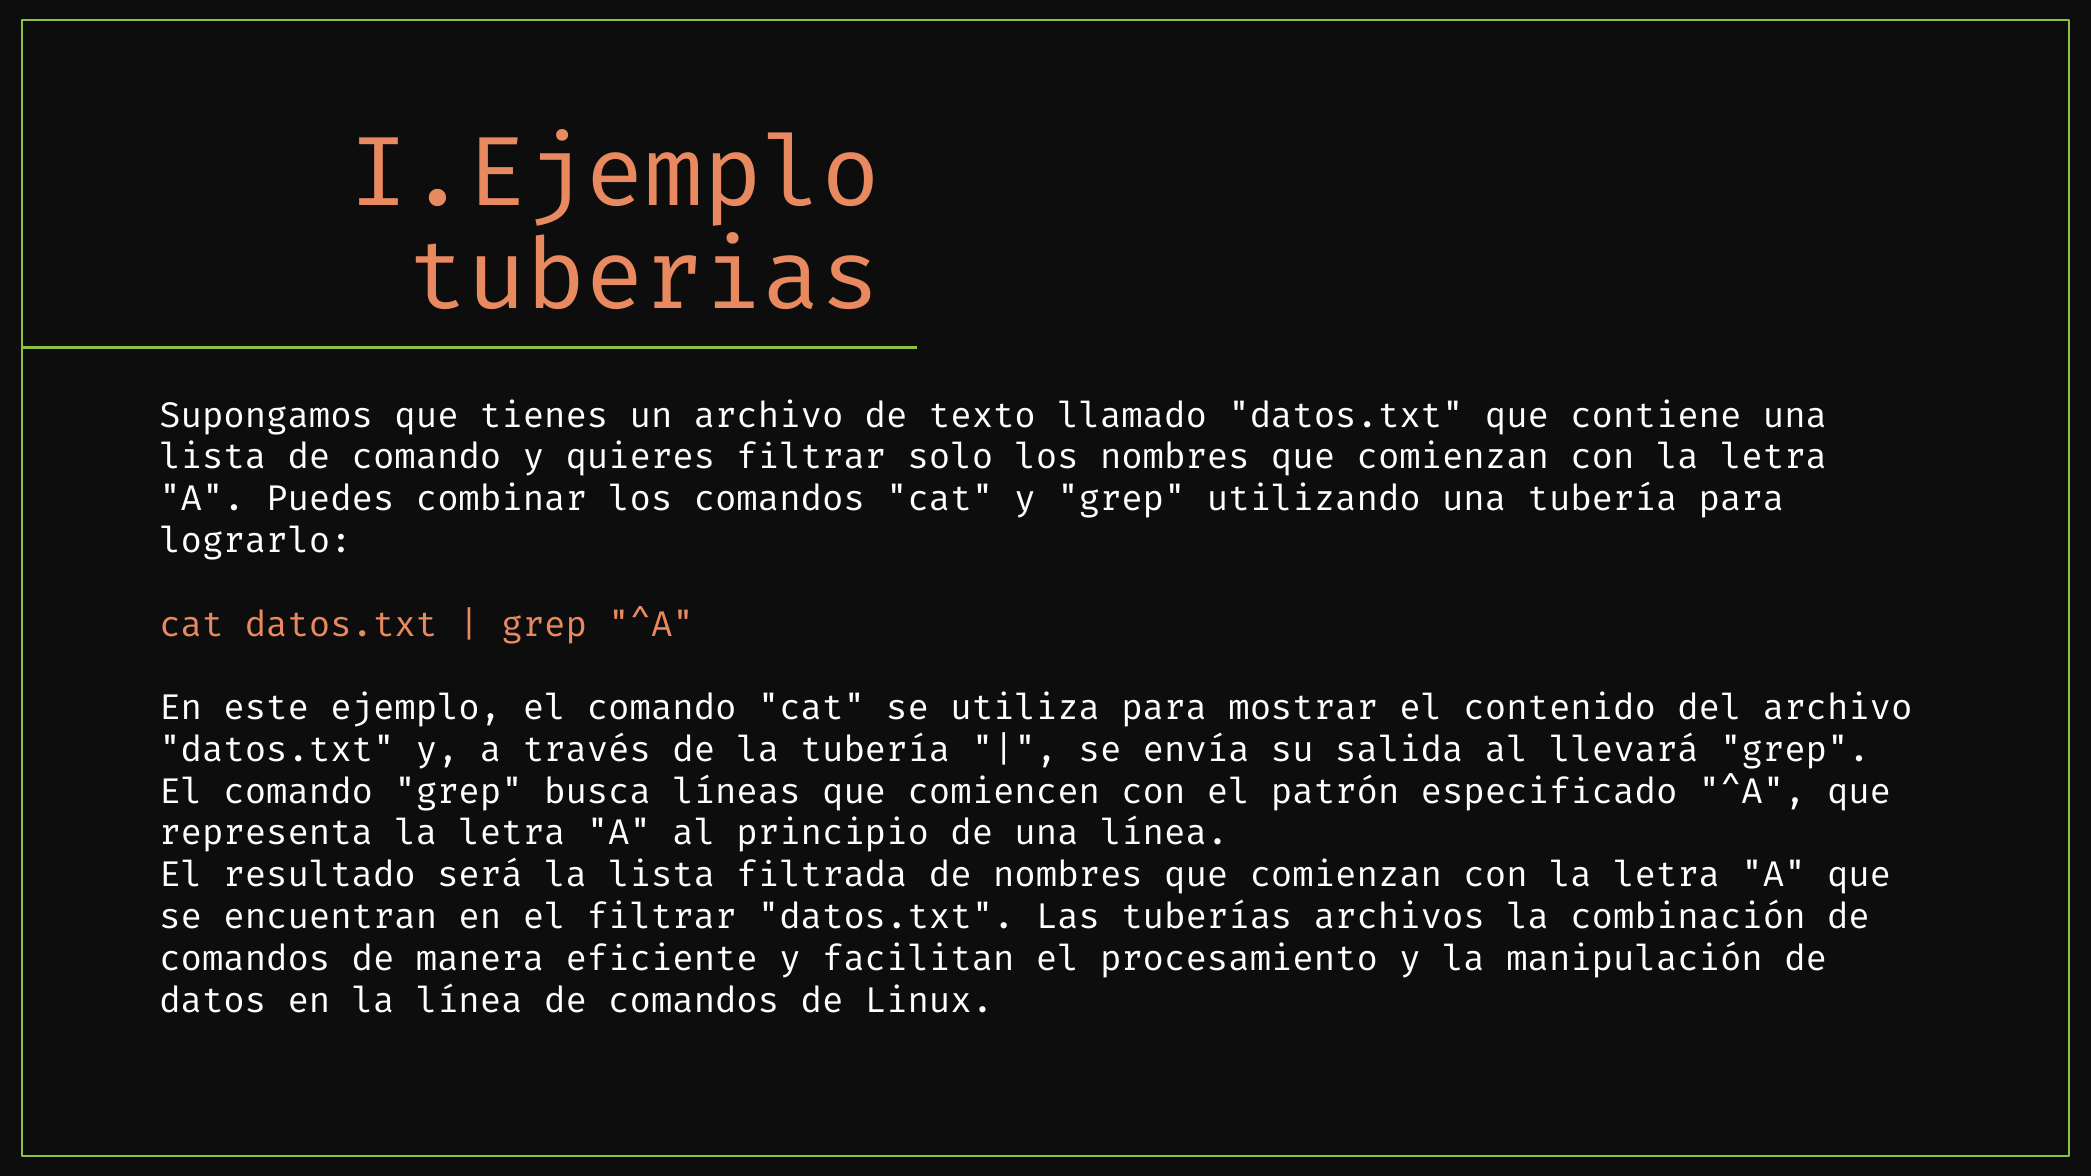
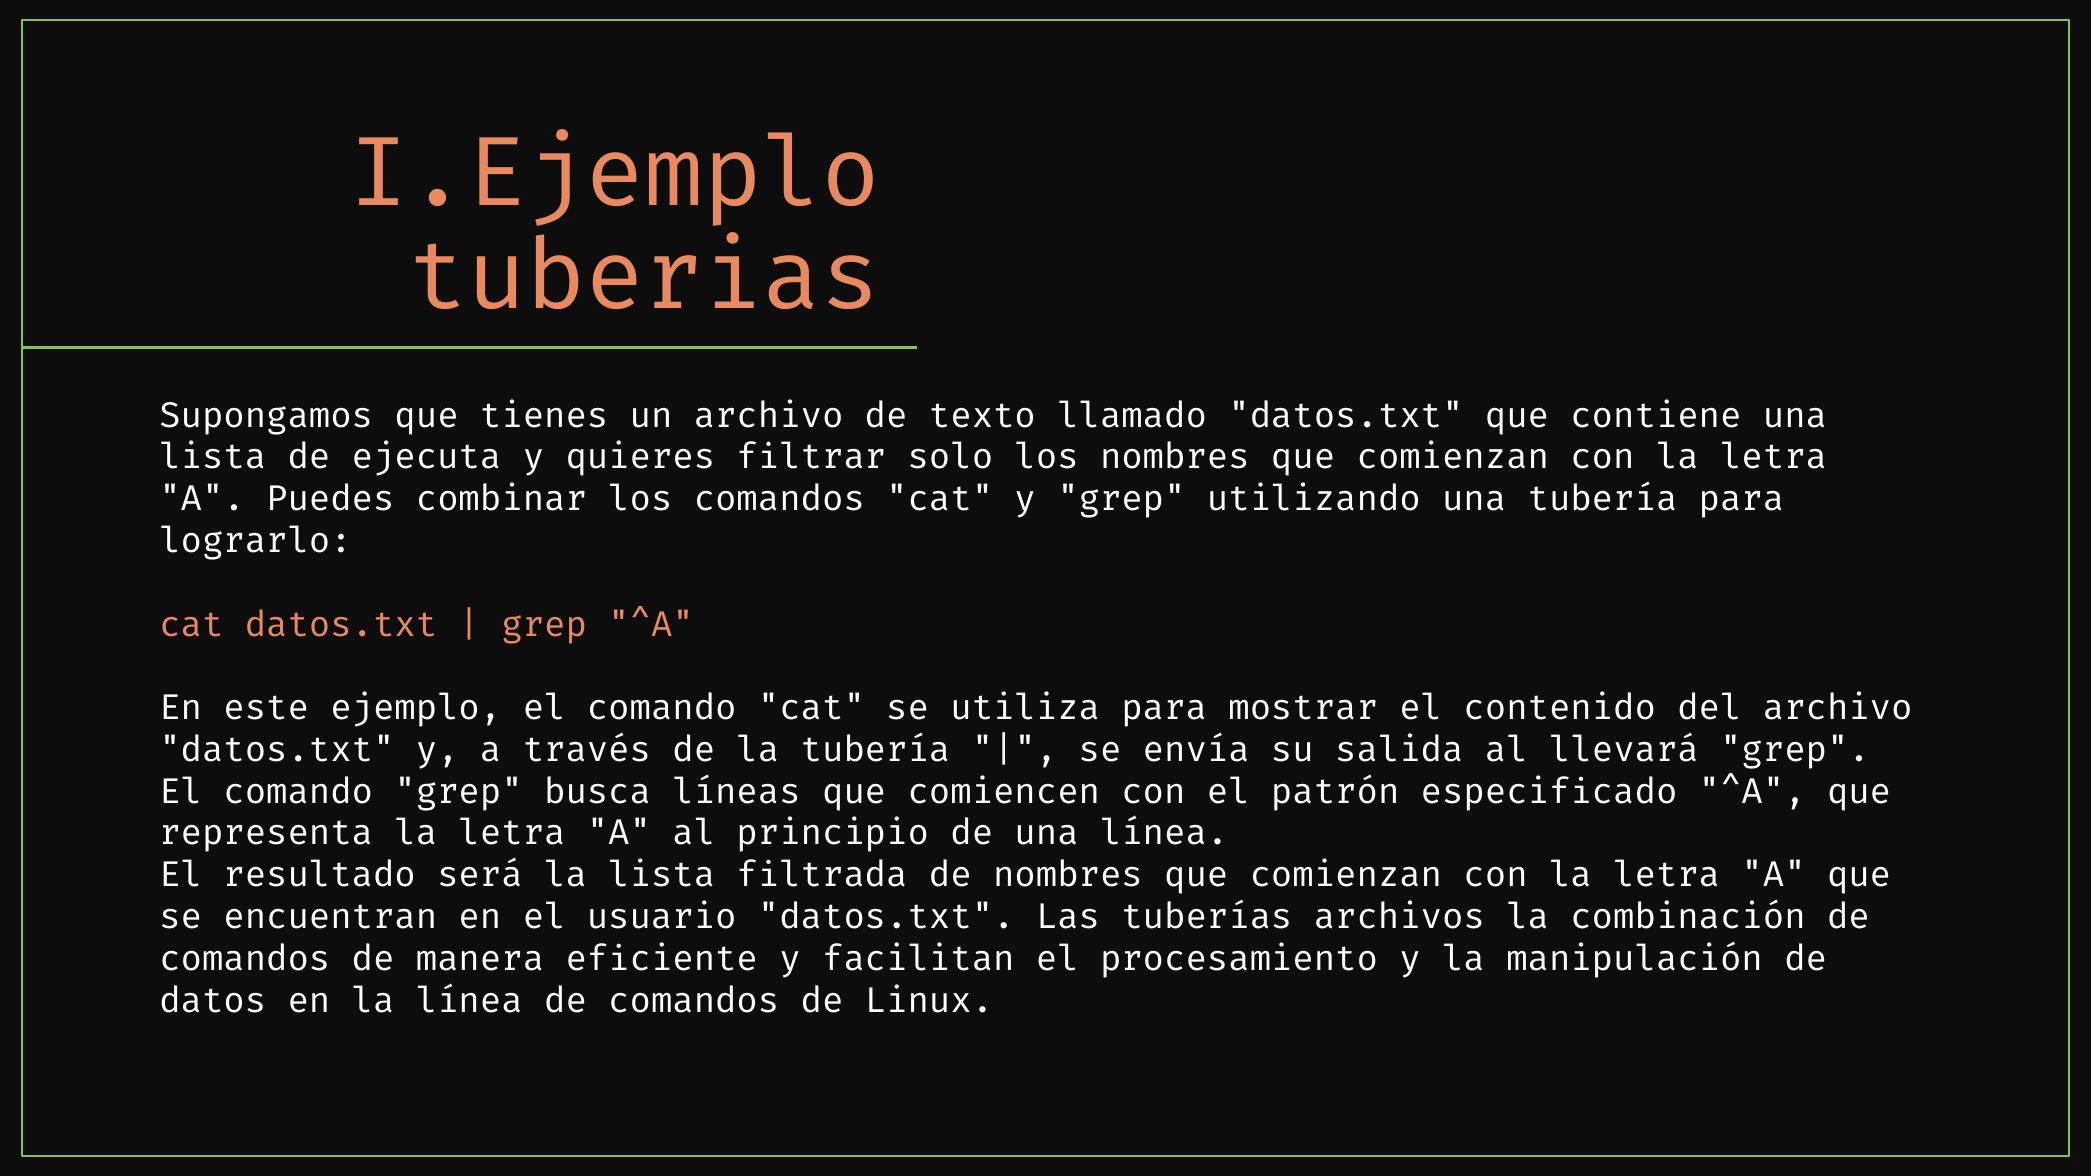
de comando: comando -> ejecuta
el filtrar: filtrar -> usuario
